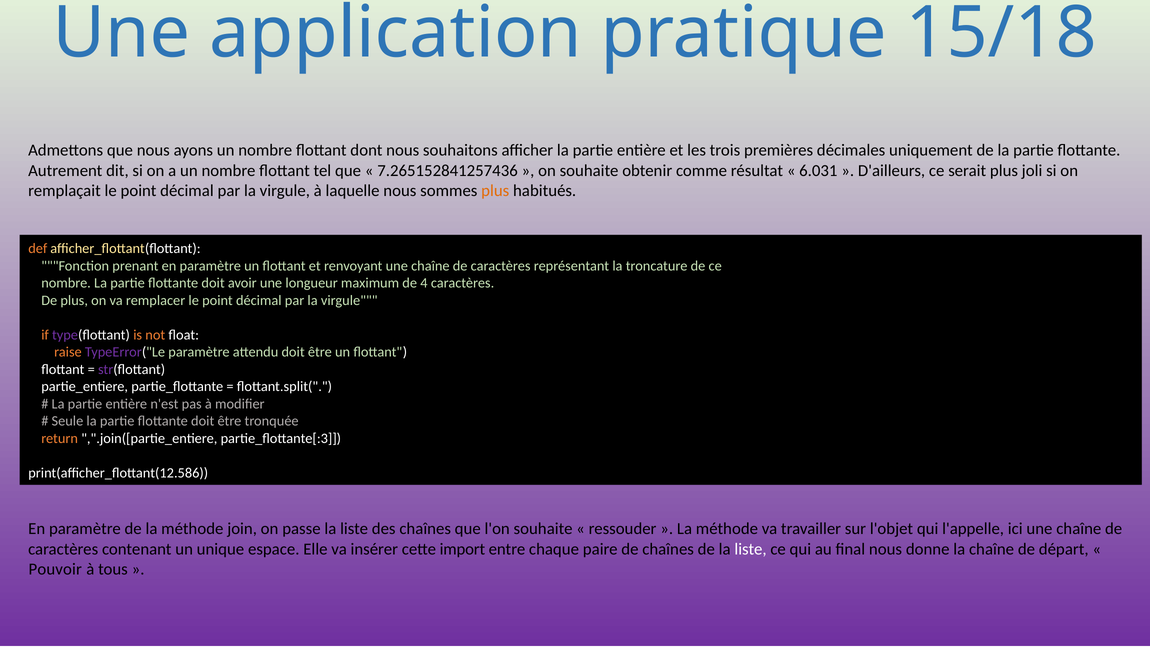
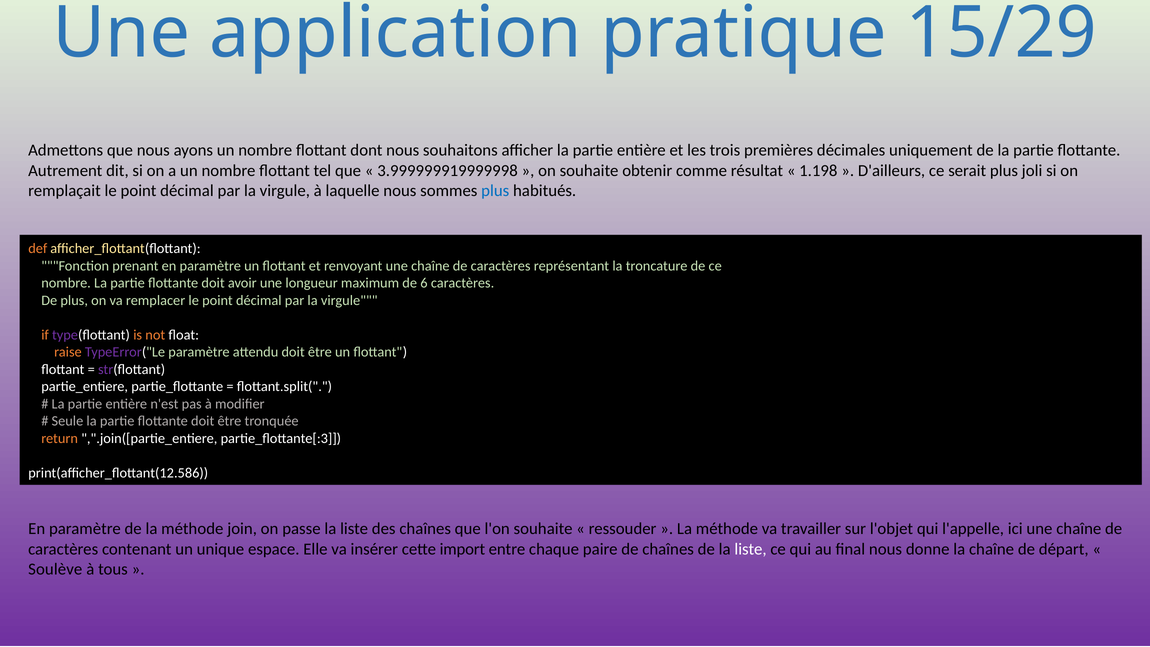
15/18: 15/18 -> 15/29
7.265152841257436: 7.265152841257436 -> 3.999999919999998
6.031: 6.031 -> 1.198
plus at (495, 191) colour: orange -> blue
4: 4 -> 6
Pouvoir: Pouvoir -> Soulève
